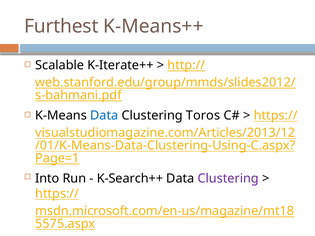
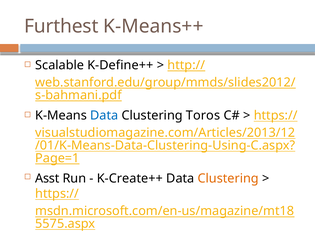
K-Iterate++: K-Iterate++ -> K-Define++
Into: Into -> Asst
K-Search++: K-Search++ -> K-Create++
Clustering at (228, 179) colour: purple -> orange
